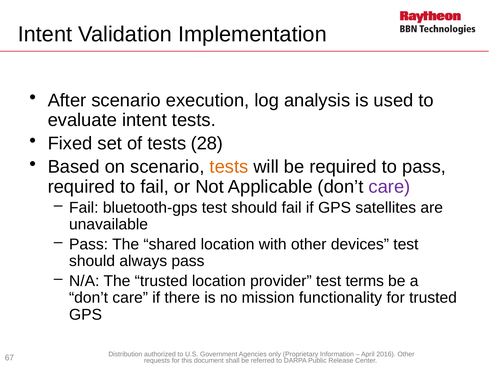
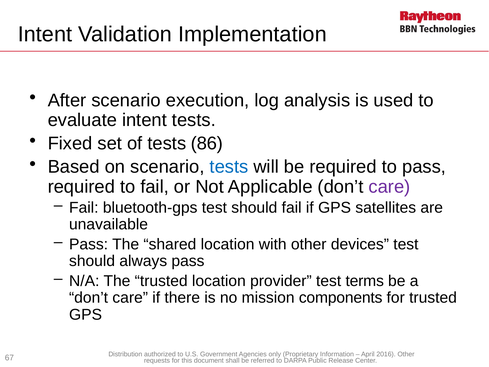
28: 28 -> 86
tests at (229, 167) colour: orange -> blue
functionality: functionality -> components
